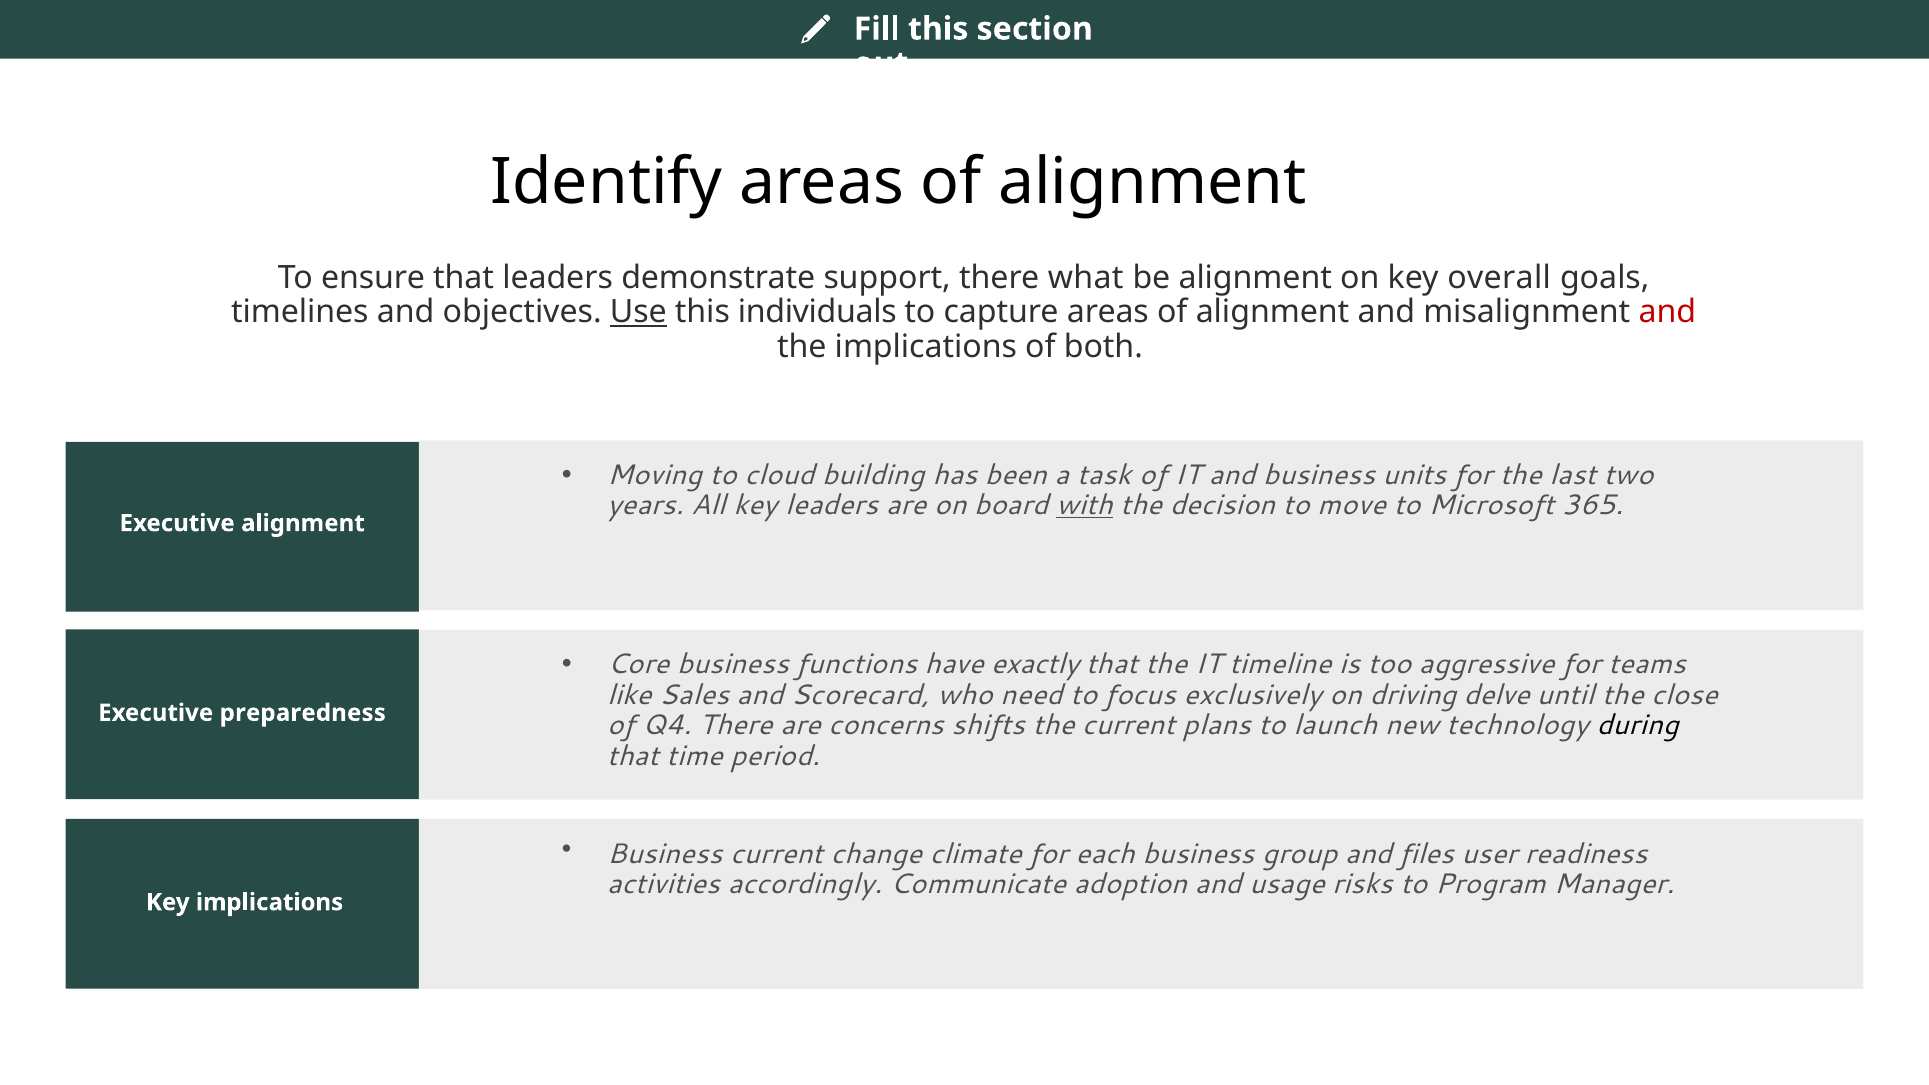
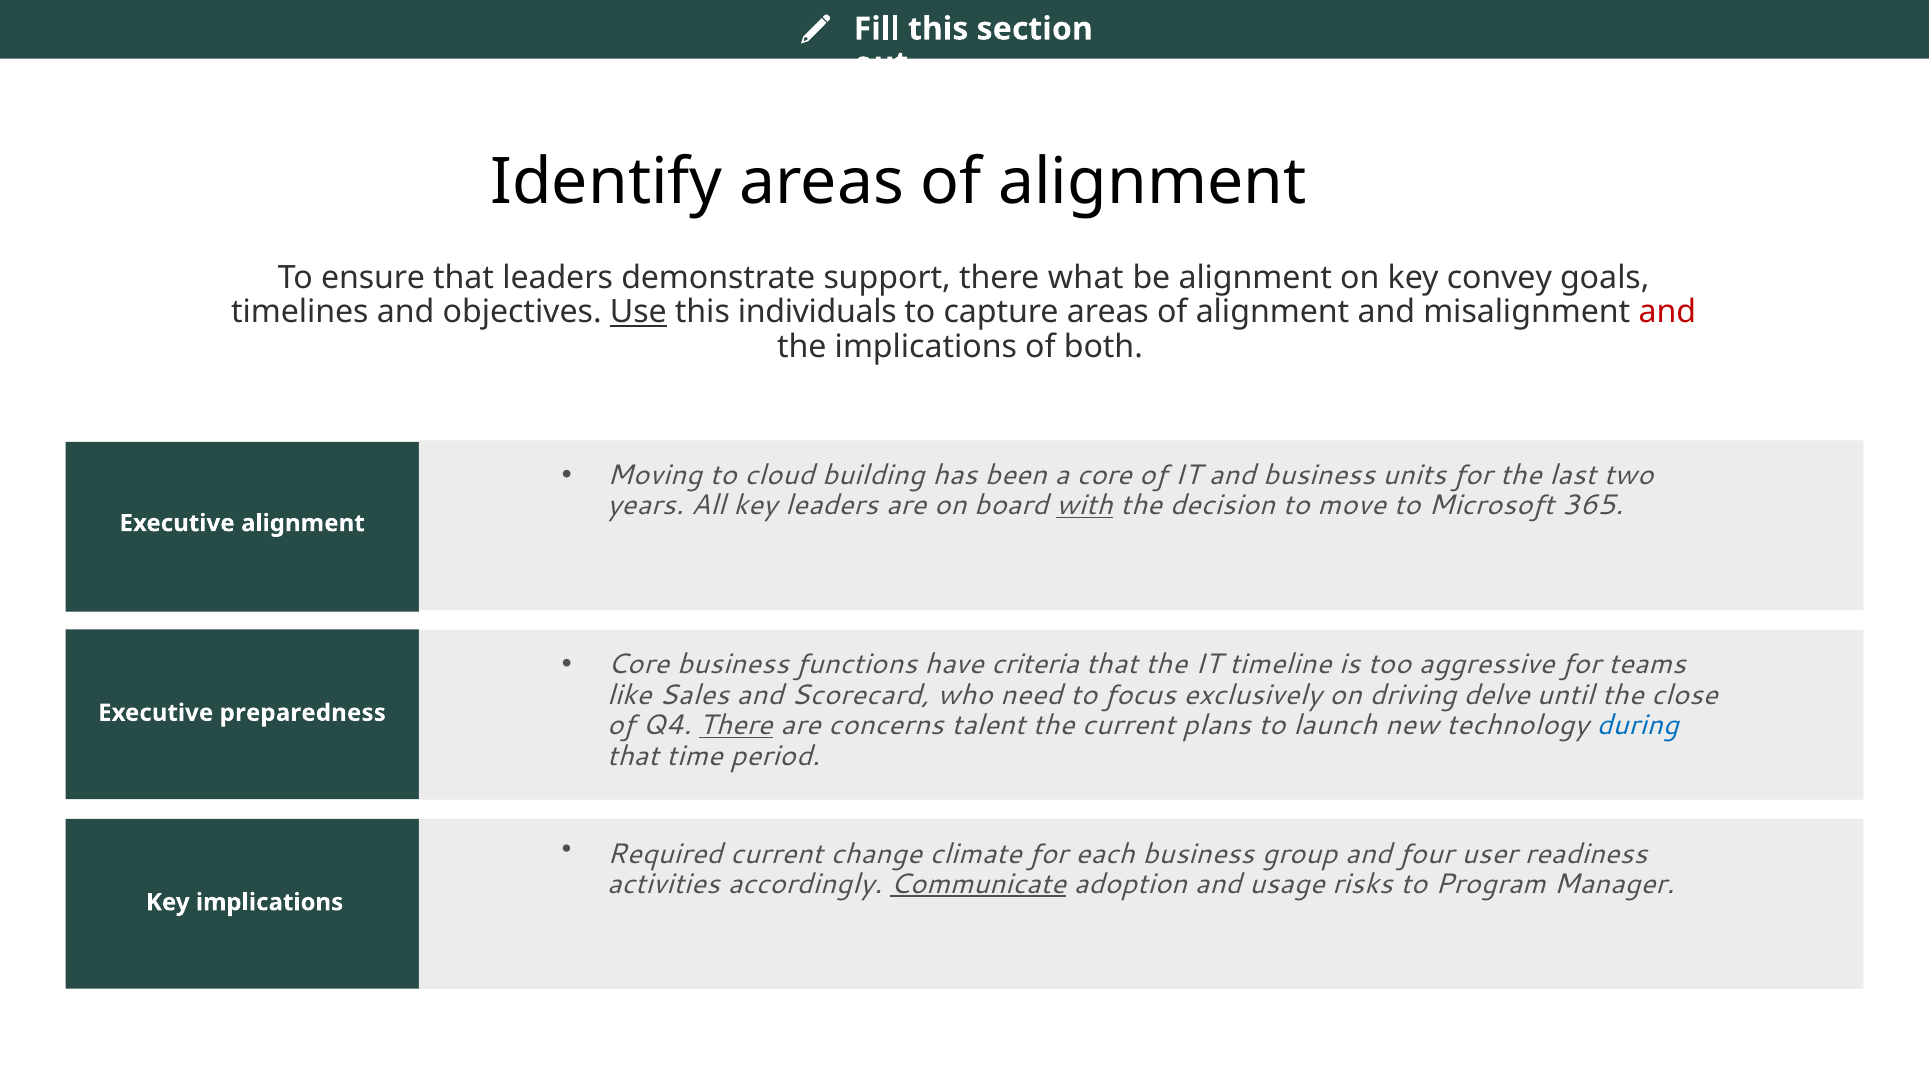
overall: overall -> convey
a task: task -> core
exactly: exactly -> criteria
There at (736, 725) underline: none -> present
shifts: shifts -> talent
during colour: black -> blue
Business at (665, 854): Business -> Required
files: files -> four
Communicate underline: none -> present
